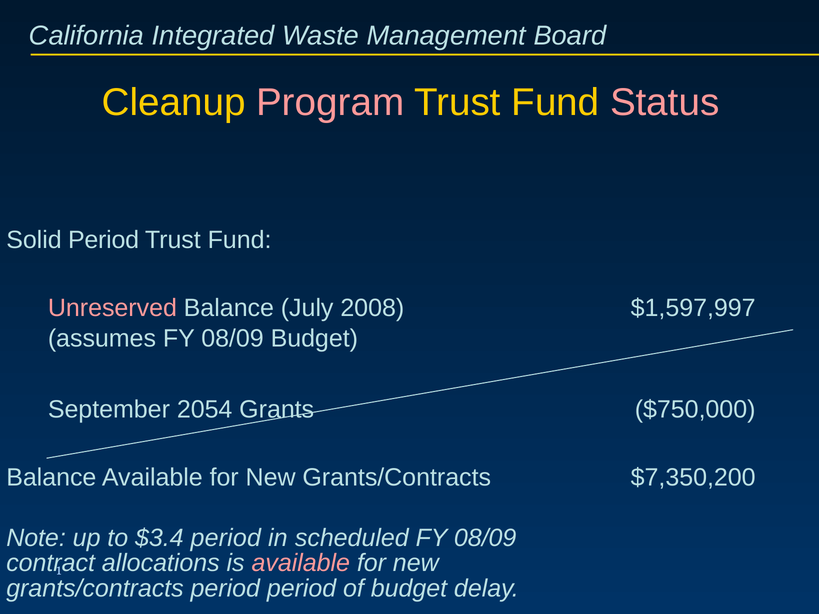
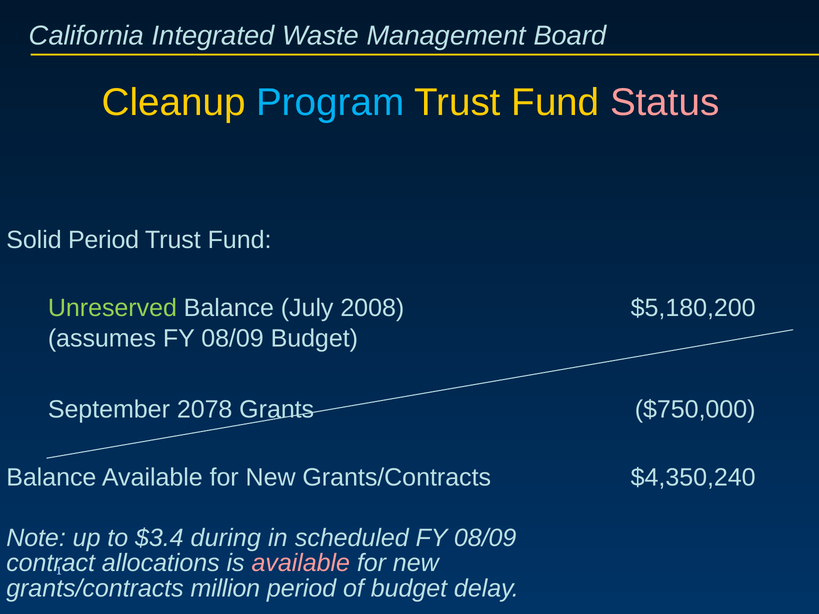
Program colour: pink -> light blue
Unreserved colour: pink -> light green
$1,597,997: $1,597,997 -> $5,180,200
2054: 2054 -> 2078
$7,350,200: $7,350,200 -> $4,350,240
$3.4 period: period -> during
grants/contracts period: period -> million
